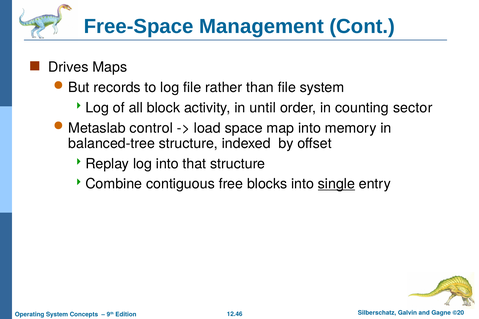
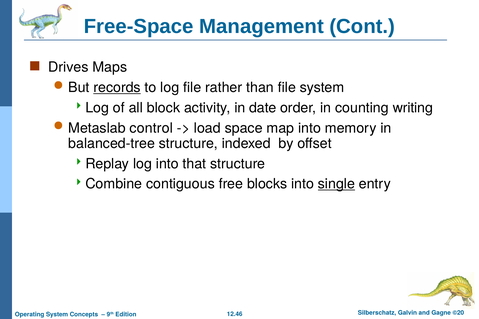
records underline: none -> present
until: until -> date
sector: sector -> writing
